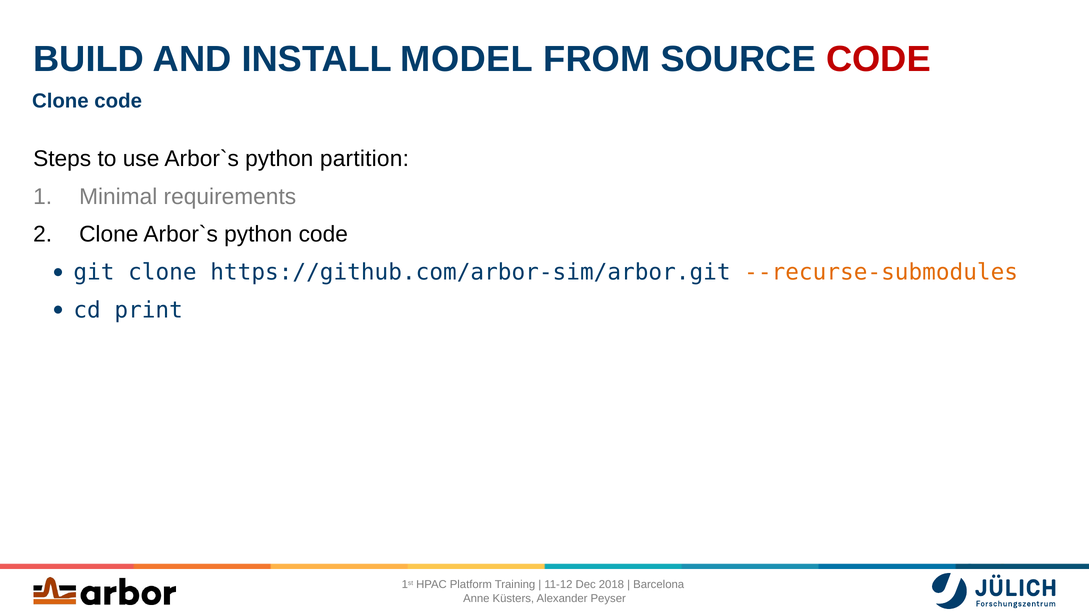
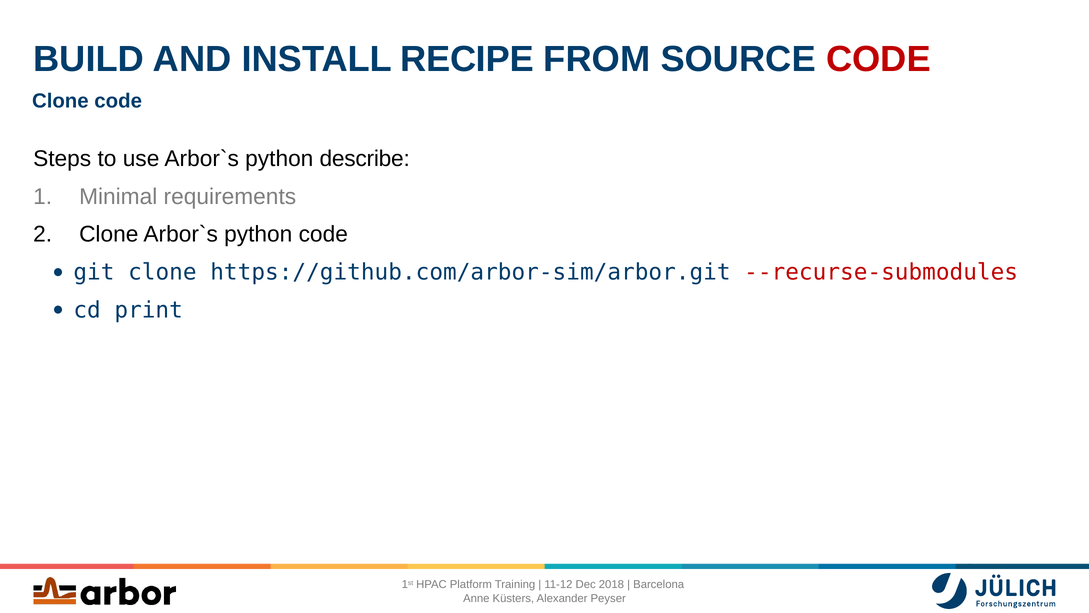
MODEL: MODEL -> RECIPE
partition: partition -> describe
--recurse-submodules colour: orange -> red
